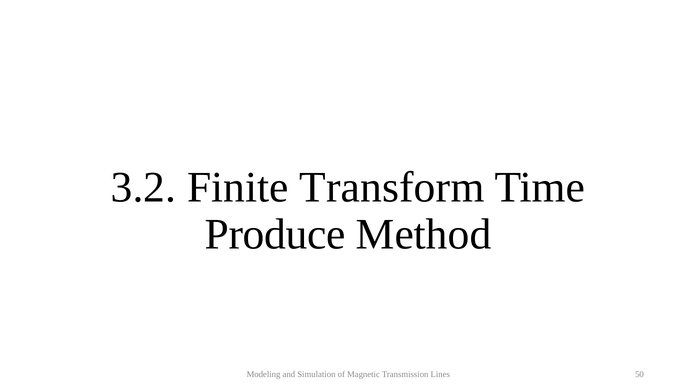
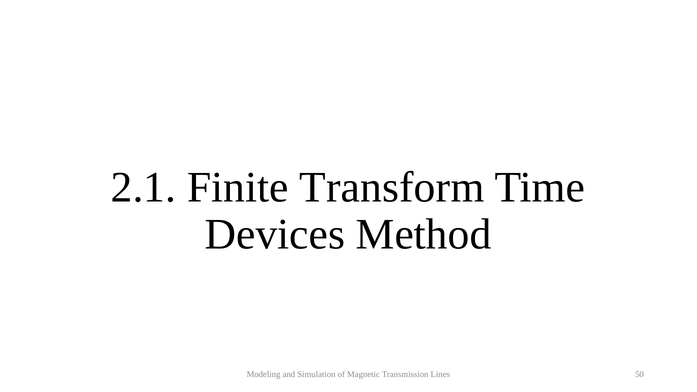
3.2: 3.2 -> 2.1
Produce: Produce -> Devices
